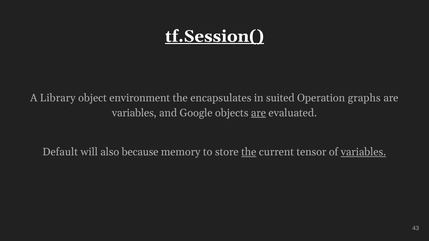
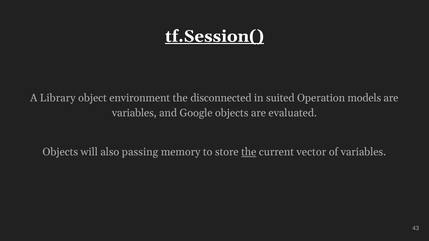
encapsulates: encapsulates -> disconnected
graphs: graphs -> models
are at (258, 113) underline: present -> none
Default at (60, 152): Default -> Objects
because: because -> passing
tensor: tensor -> vector
variables at (363, 152) underline: present -> none
